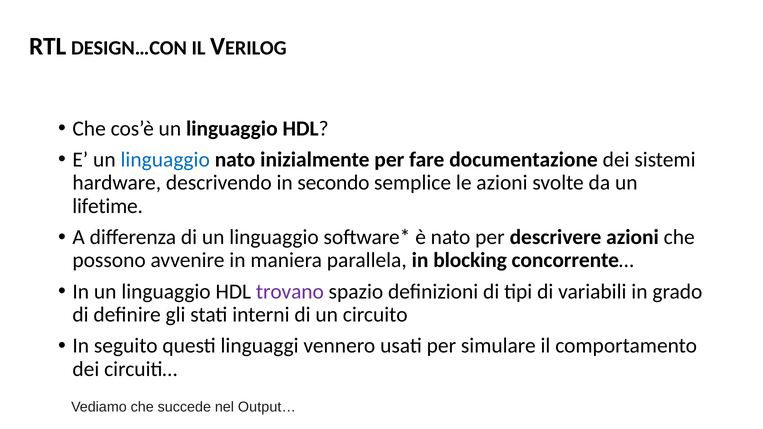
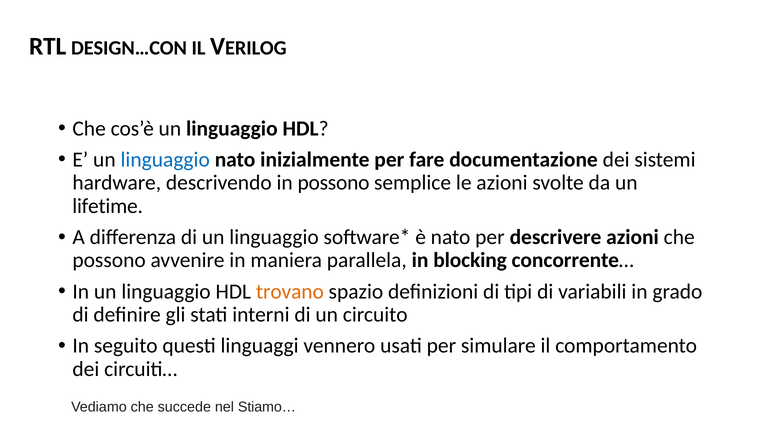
in secondo: secondo -> possono
trovano colour: purple -> orange
Output…: Output… -> Stiamo…
